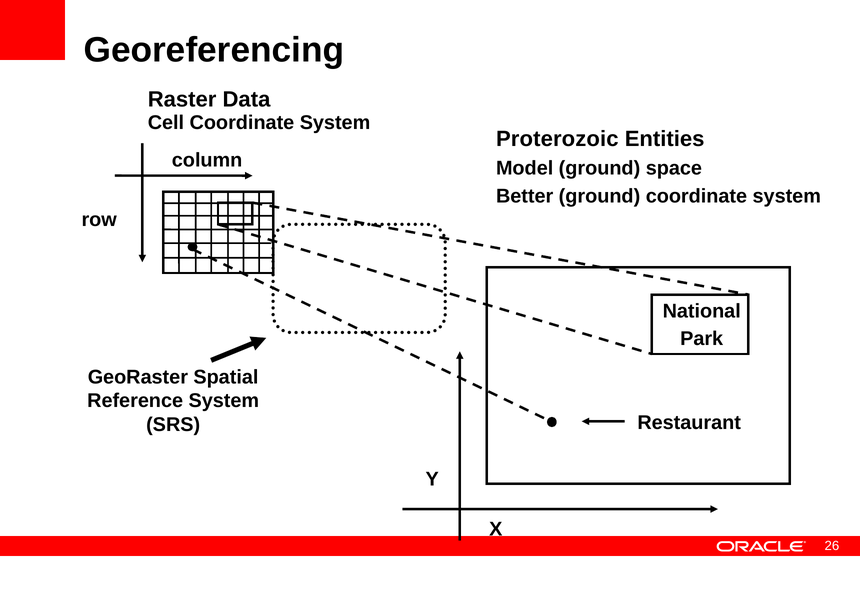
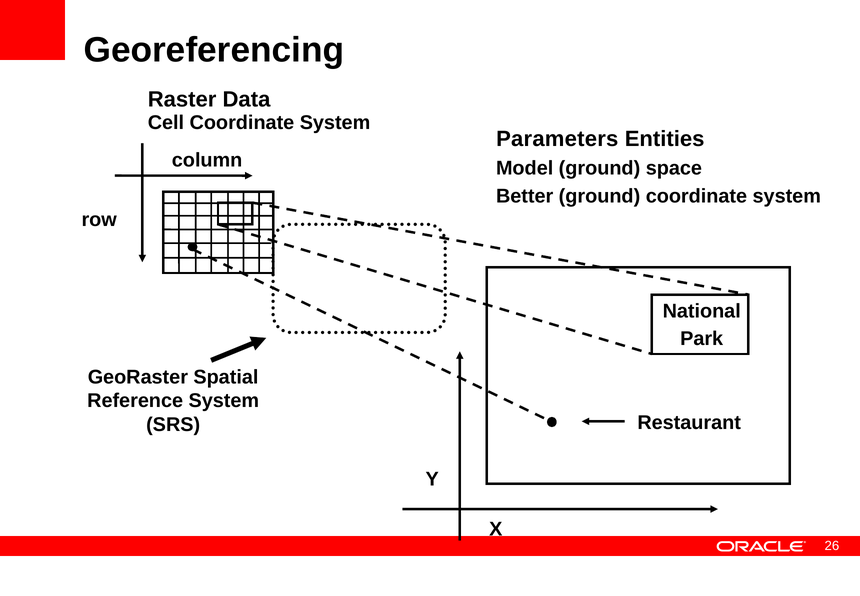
Proterozoic: Proterozoic -> Parameters
